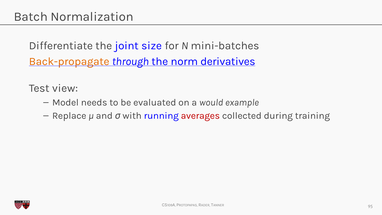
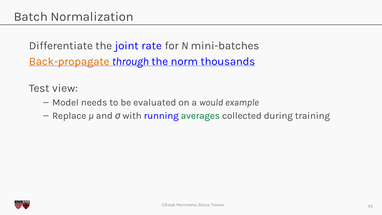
size: size -> rate
derivatives: derivatives -> thousands
averages colour: red -> green
